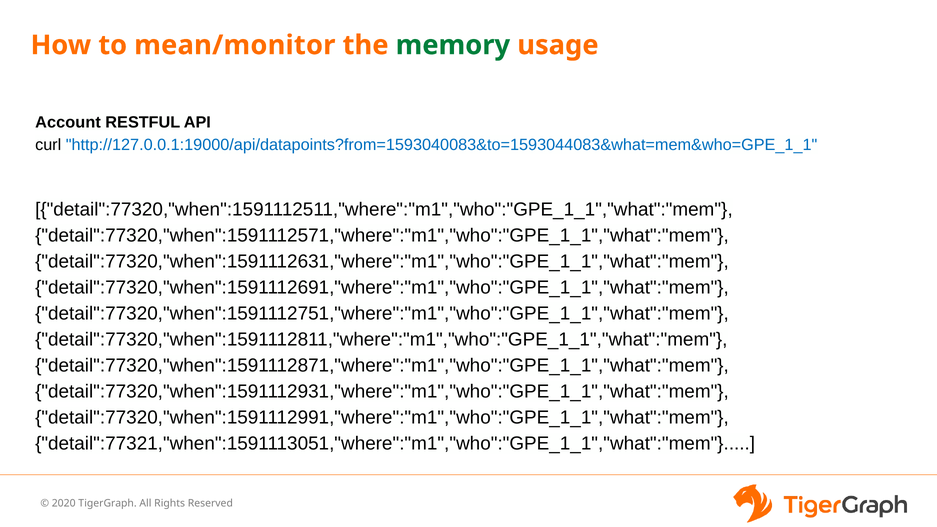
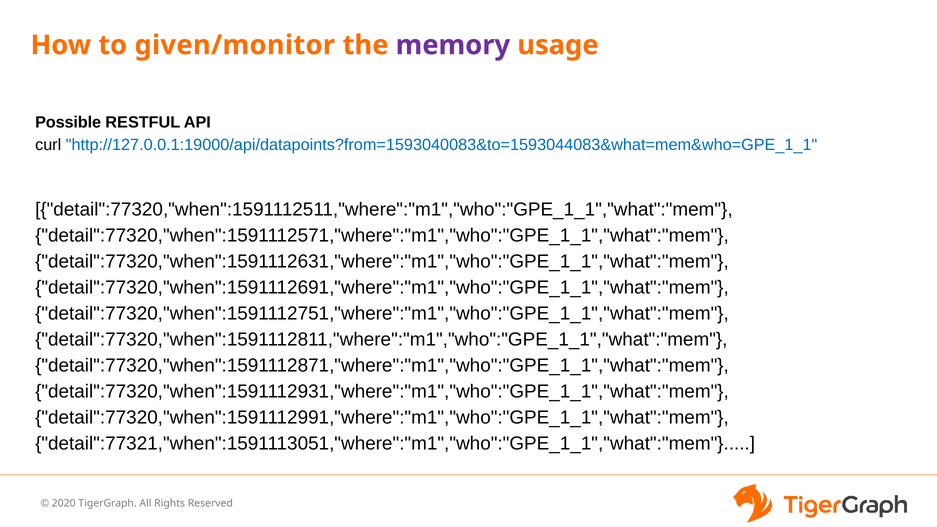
mean/monitor: mean/monitor -> given/monitor
memory colour: green -> purple
Account: Account -> Possible
